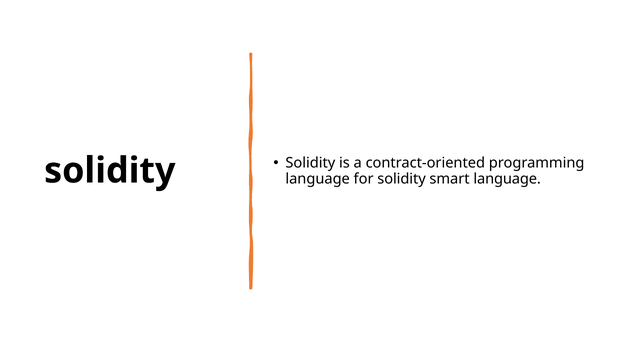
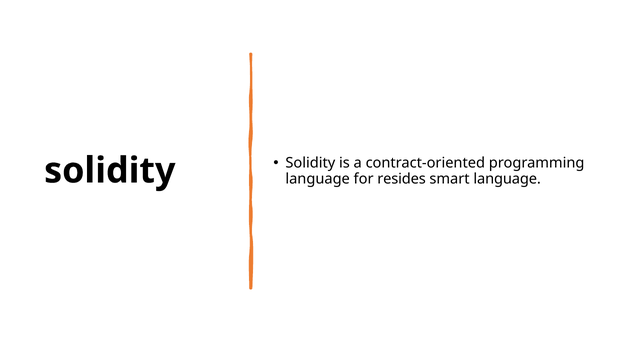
for solidity: solidity -> resides
